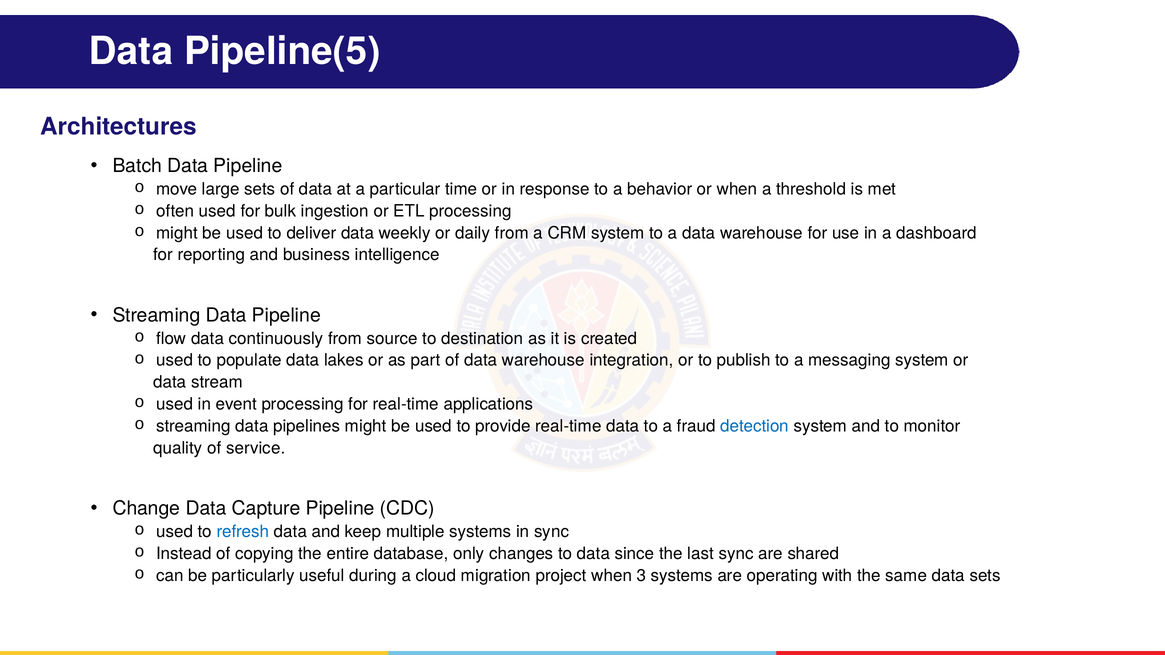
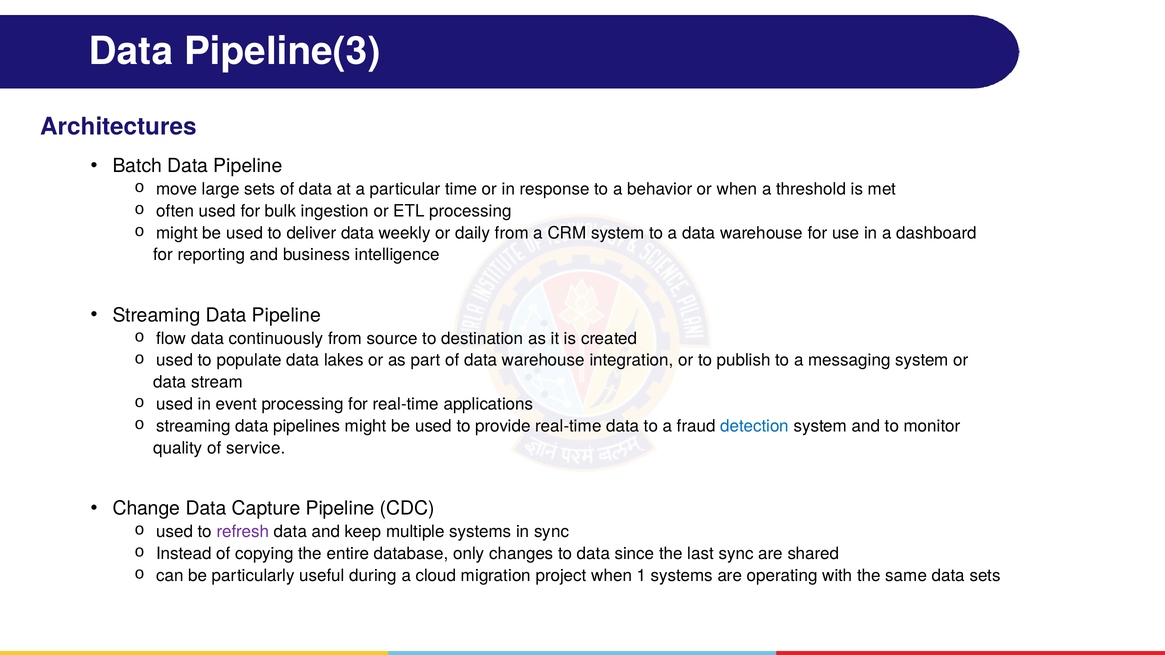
Pipeline(5: Pipeline(5 -> Pipeline(3
refresh colour: blue -> purple
3: 3 -> 1
